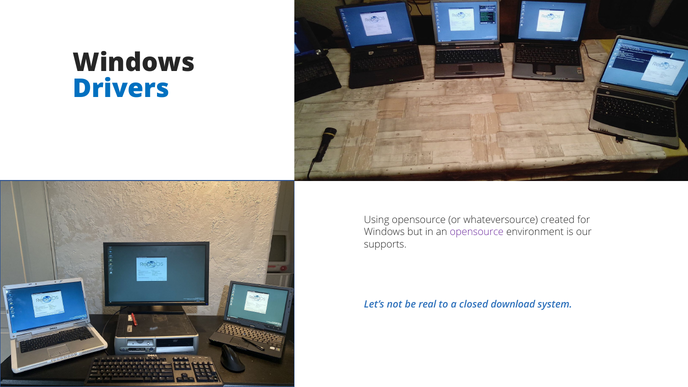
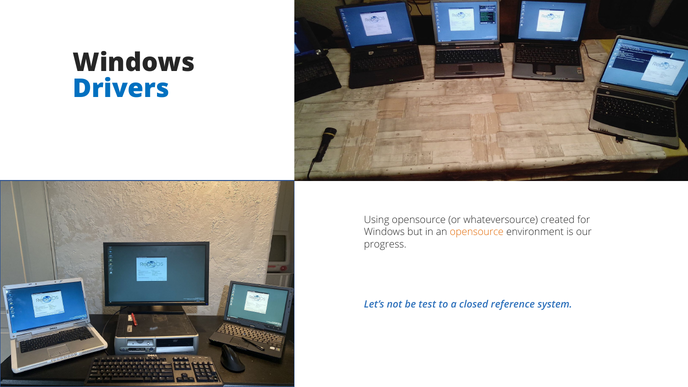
opensource at (477, 232) colour: purple -> orange
supports: supports -> progress
real: real -> test
download: download -> reference
